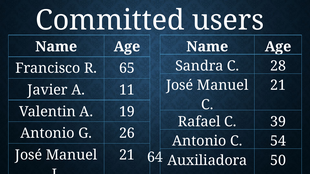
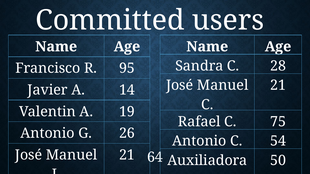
65: 65 -> 95
11: 11 -> 14
39: 39 -> 75
